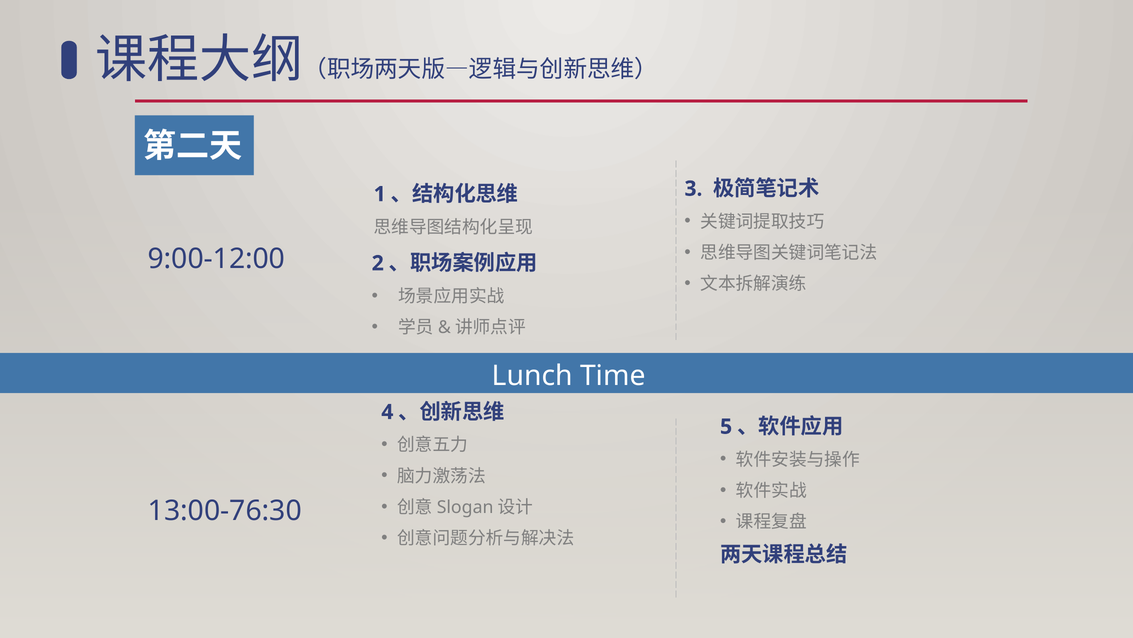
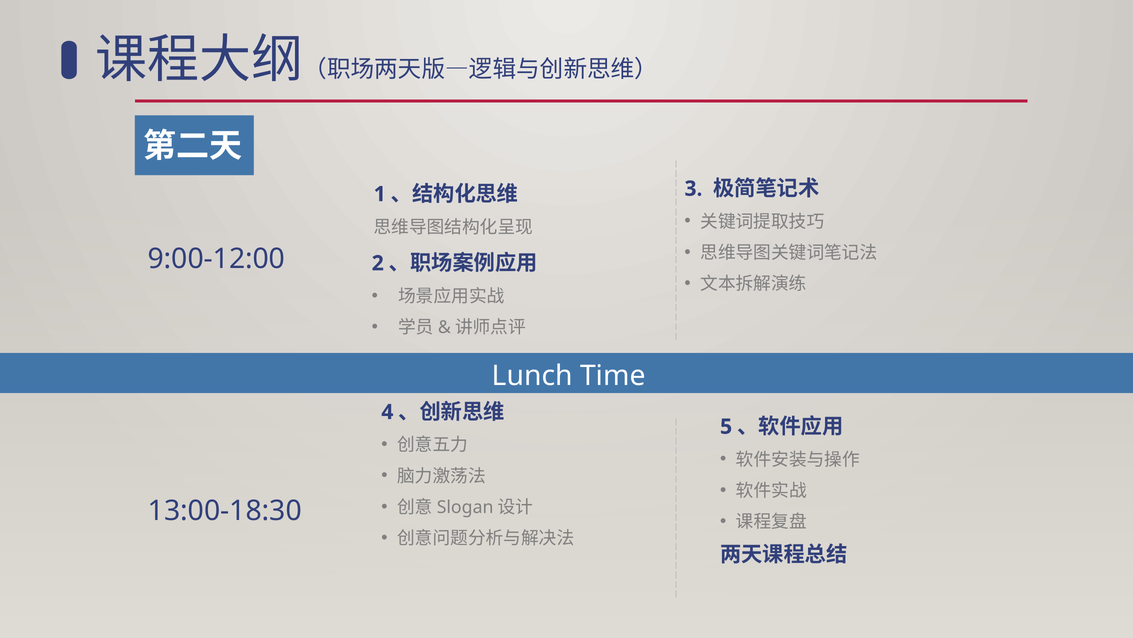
13:00-76:30: 13:00-76:30 -> 13:00-18:30
